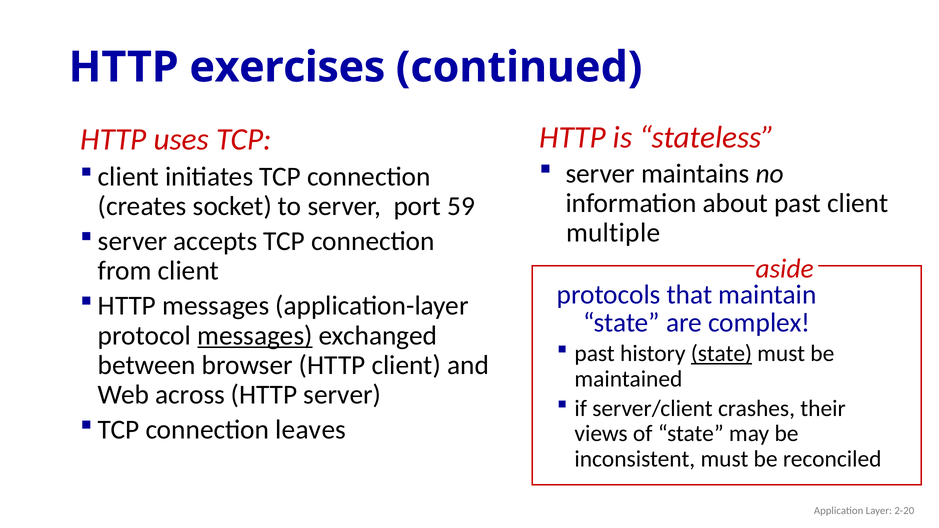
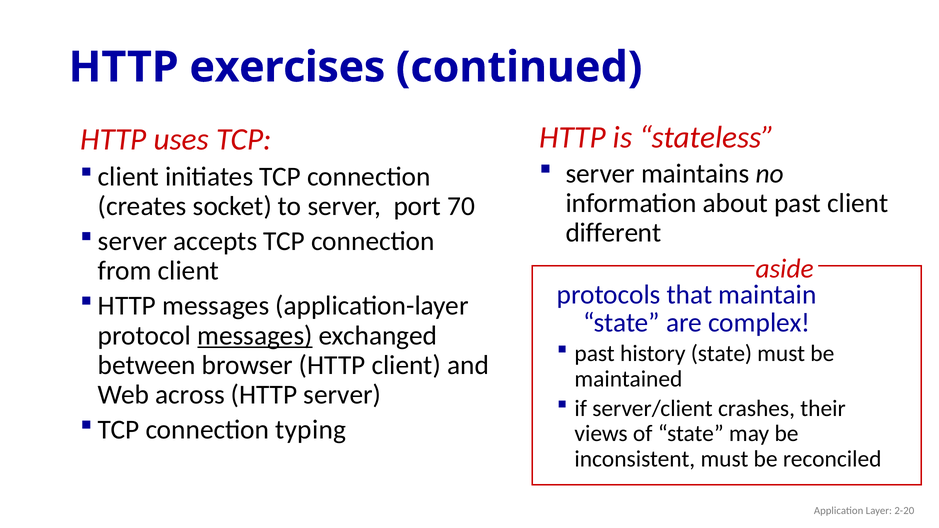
59: 59 -> 70
multiple: multiple -> different
state at (721, 354) underline: present -> none
leaves: leaves -> typing
